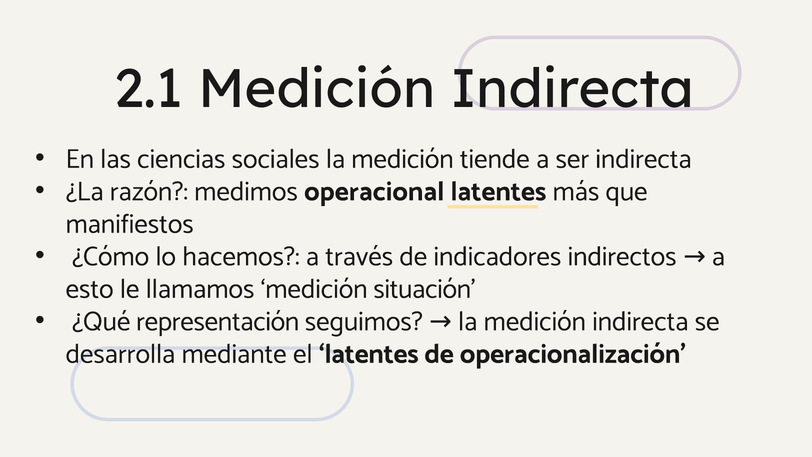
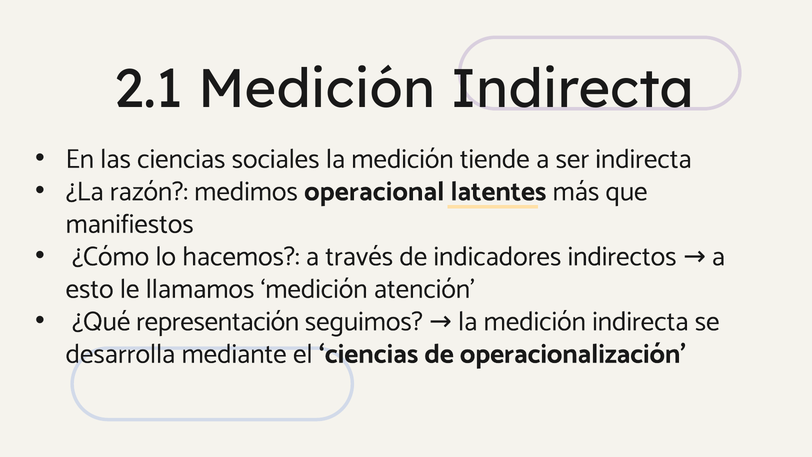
situación: situación -> atención
el latentes: latentes -> ciencias
